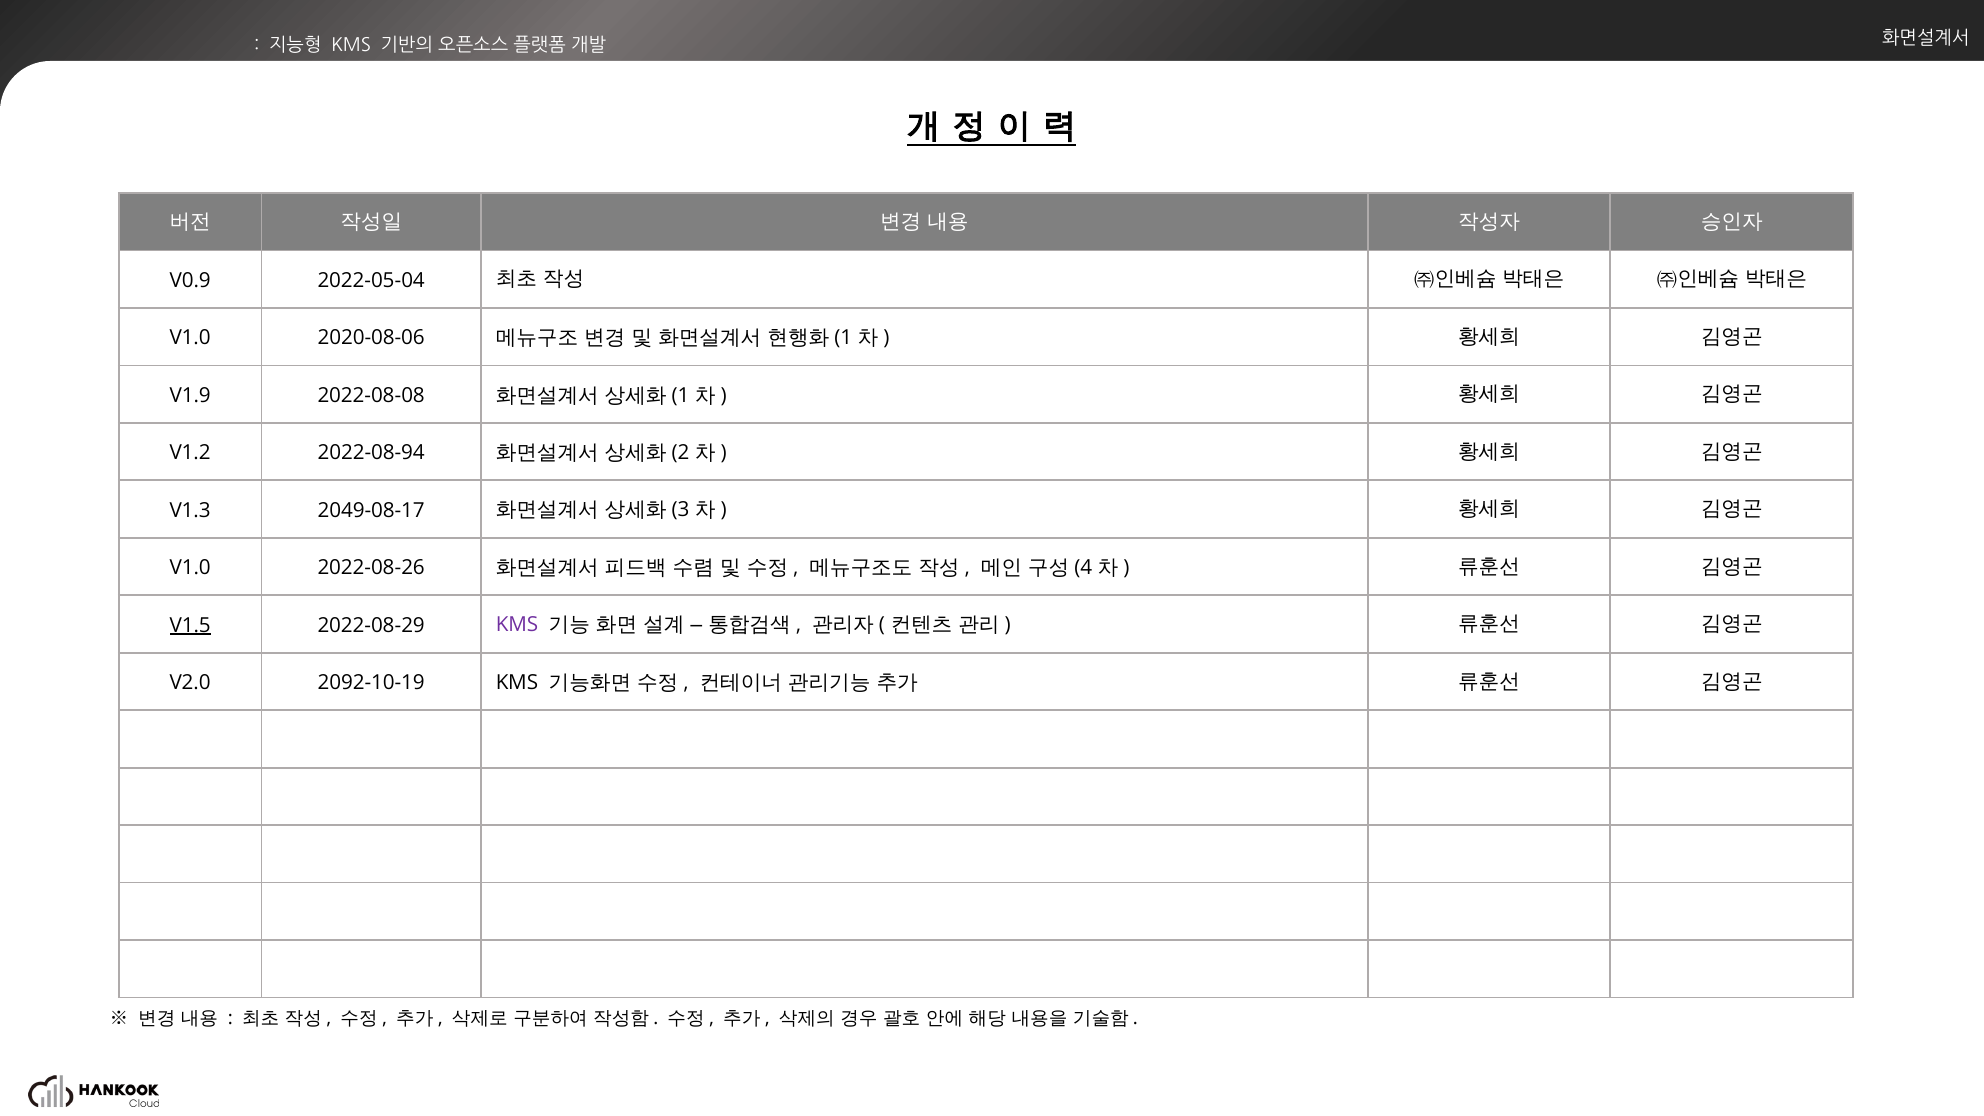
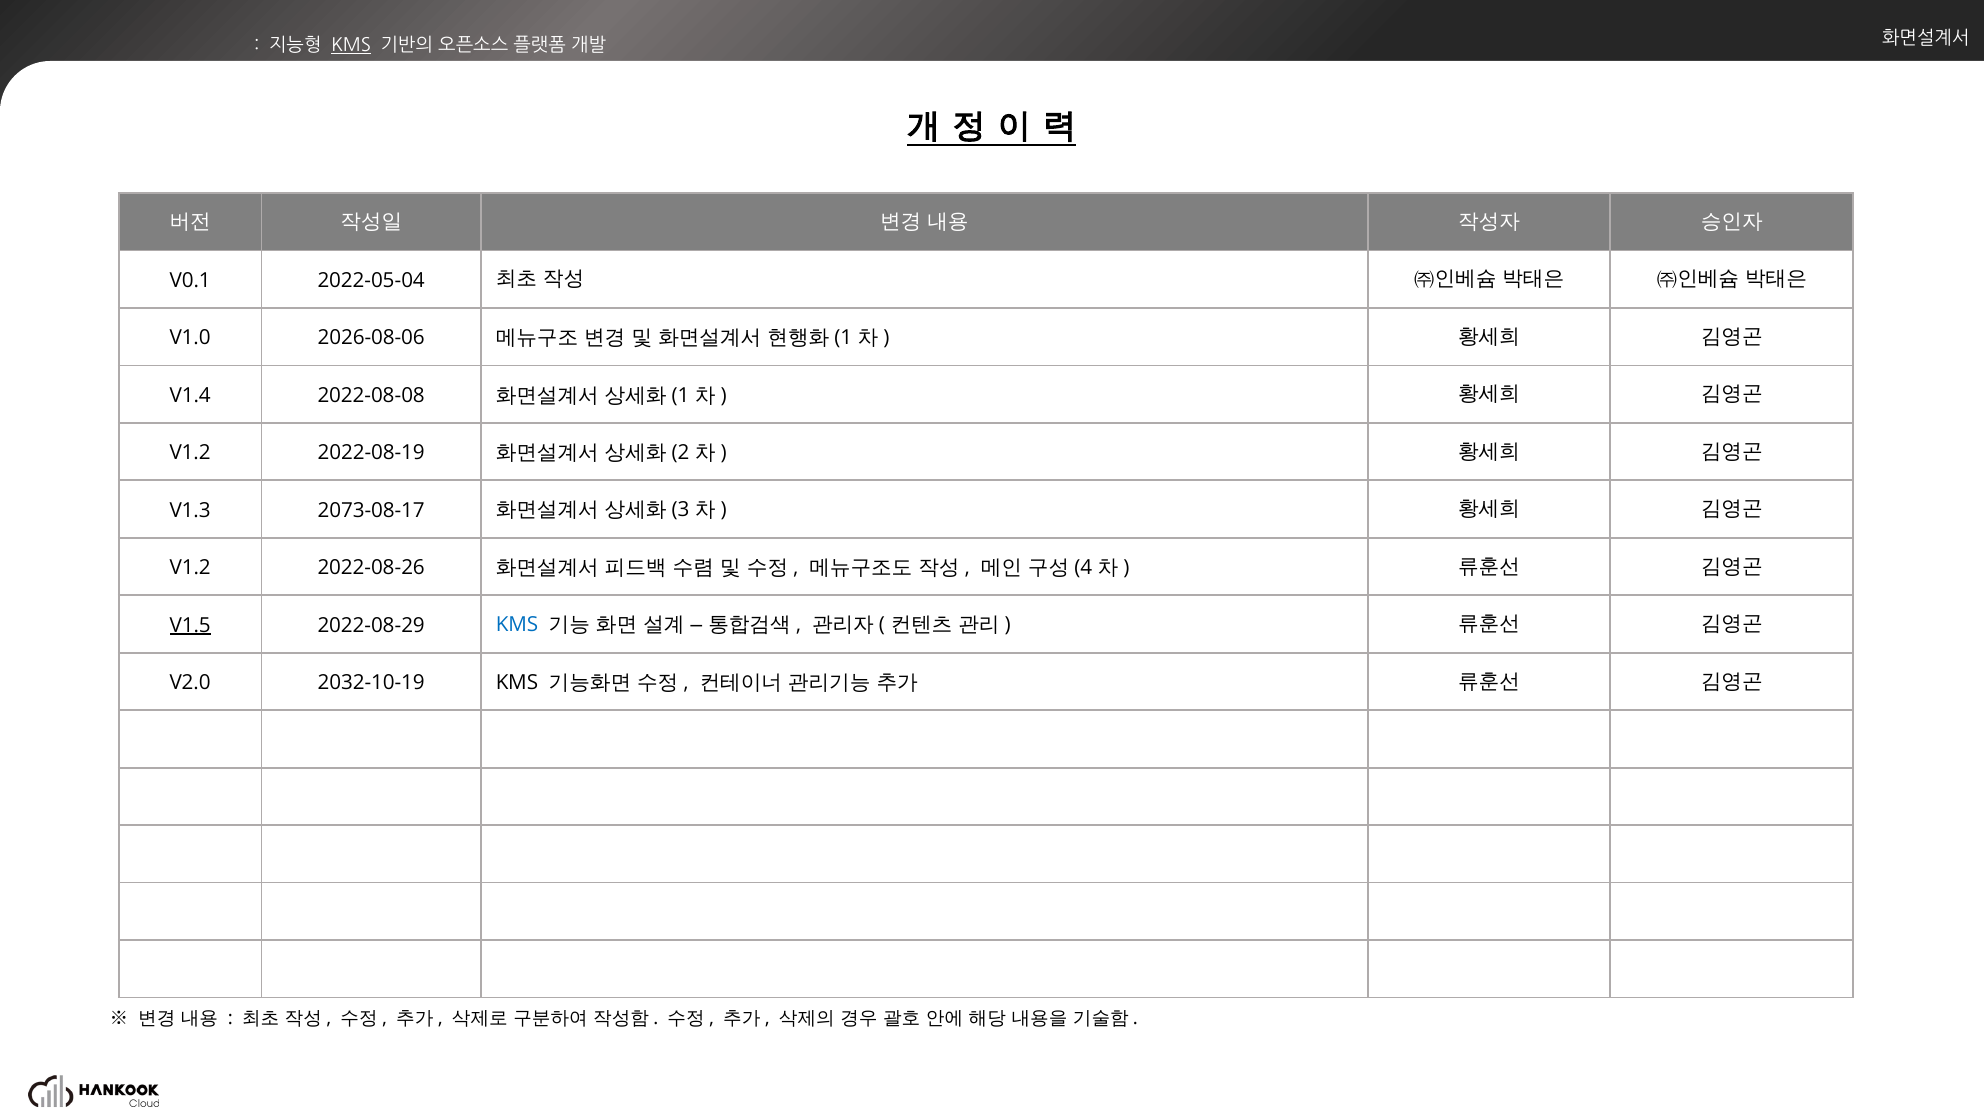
KMS at (351, 45) underline: none -> present
V0.9: V0.9 -> V0.1
2020-08-06: 2020-08-06 -> 2026-08-06
V1.9: V1.9 -> V1.4
2022-08-94: 2022-08-94 -> 2022-08-19
2049-08-17: 2049-08-17 -> 2073-08-17
V1.0 at (190, 568): V1.0 -> V1.2
KMS at (517, 625) colour: purple -> blue
2092-10-19: 2092-10-19 -> 2032-10-19
